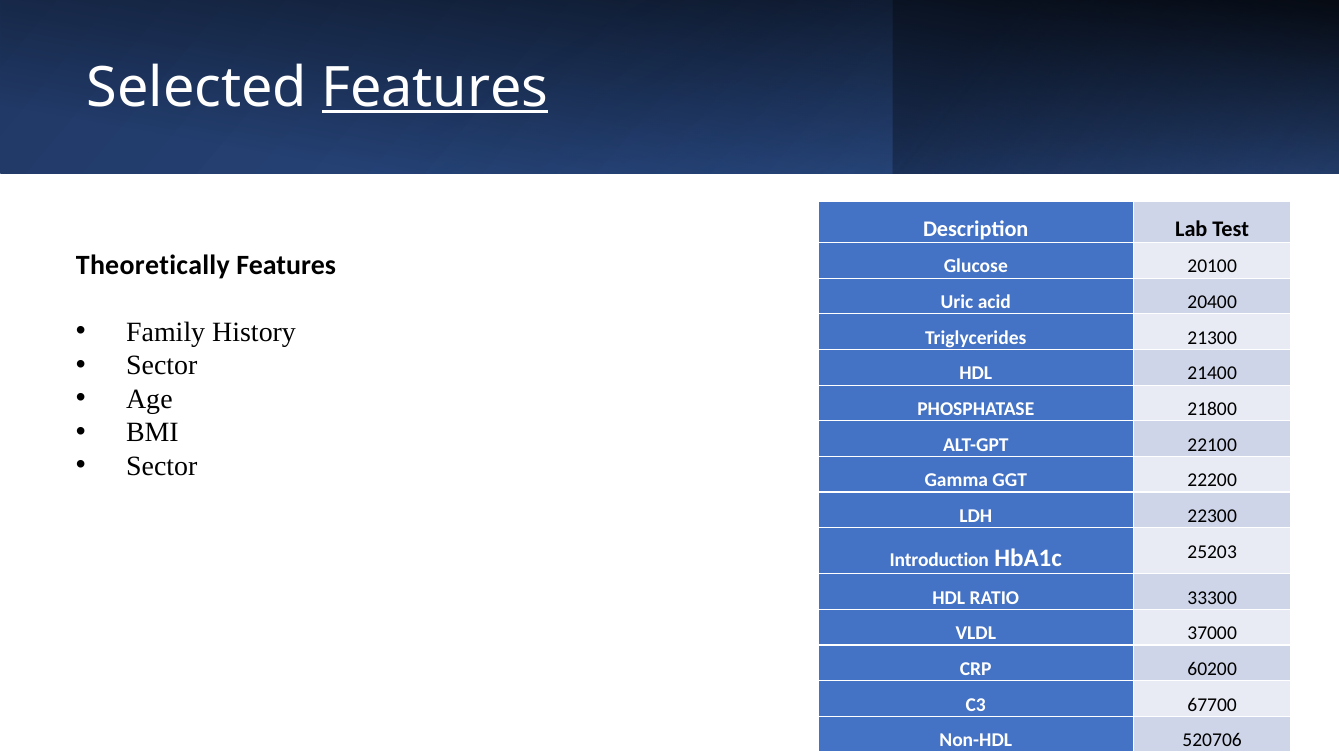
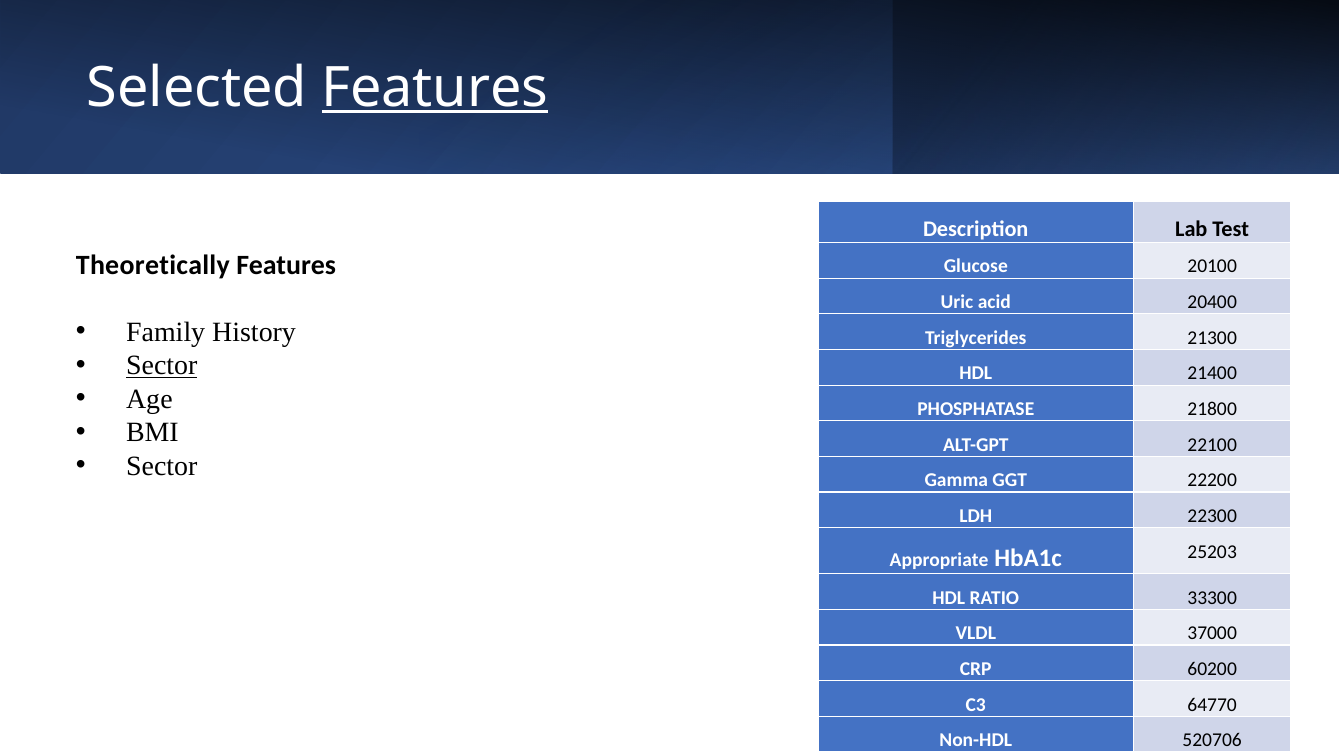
Sector at (162, 366) underline: none -> present
Introduction: Introduction -> Appropriate
67700: 67700 -> 64770
